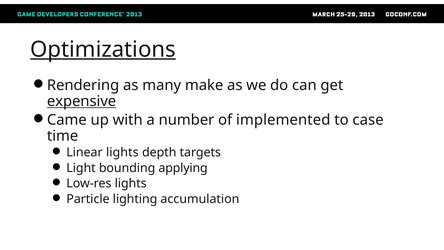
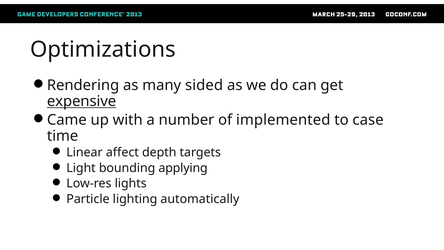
Optimizations underline: present -> none
make: make -> sided
Linear lights: lights -> affect
accumulation: accumulation -> automatically
